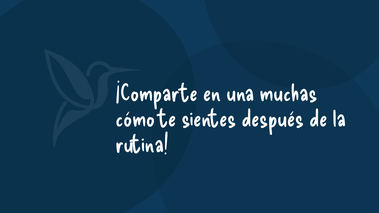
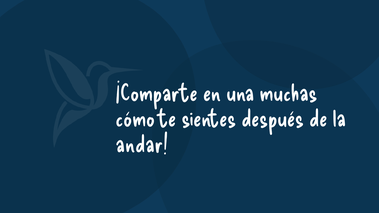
rutina: rutina -> andar
